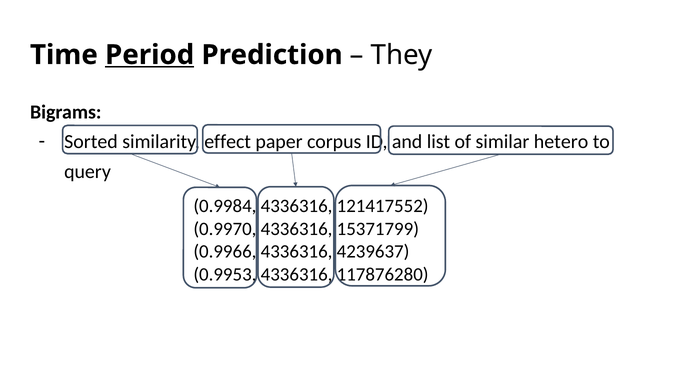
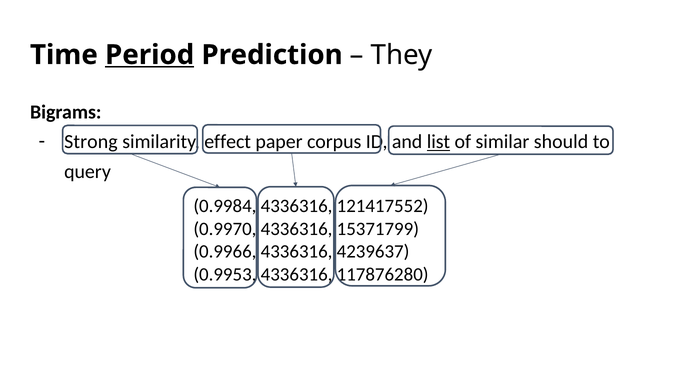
Sorted: Sorted -> Strong
list underline: none -> present
hetero: hetero -> should
